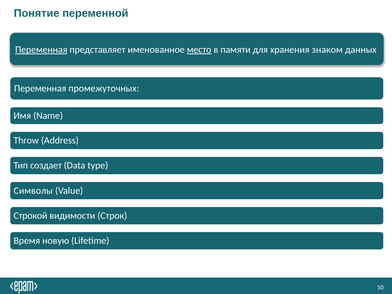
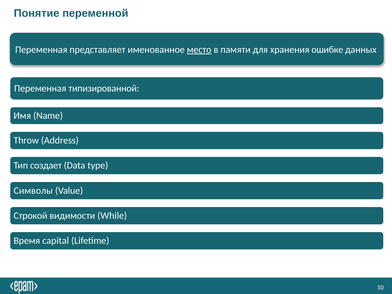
Переменная at (41, 50) underline: present -> none
знаком: знаком -> ошибке
промежуточных: промежуточных -> типизированной
Строк: Строк -> While
новую: новую -> capital
